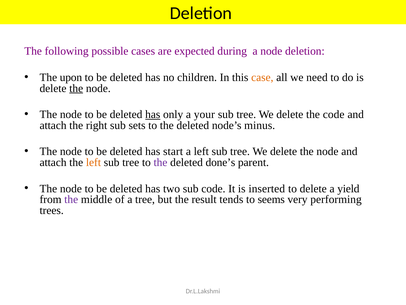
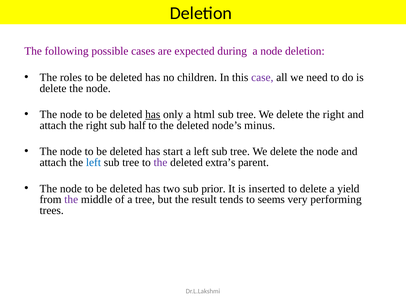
upon: upon -> roles
case colour: orange -> purple
the at (76, 88) underline: present -> none
your: your -> html
delete the code: code -> right
sets: sets -> half
left at (93, 162) colour: orange -> blue
done’s: done’s -> extra’s
sub code: code -> prior
